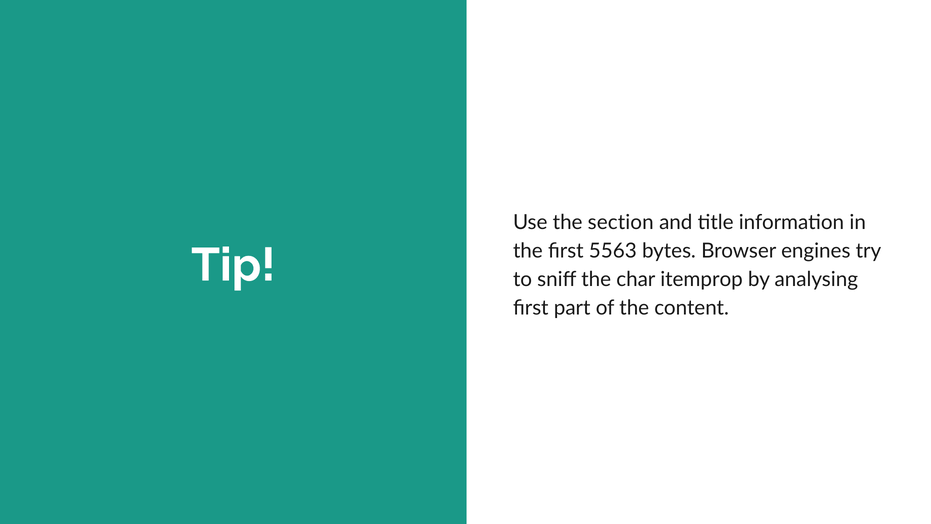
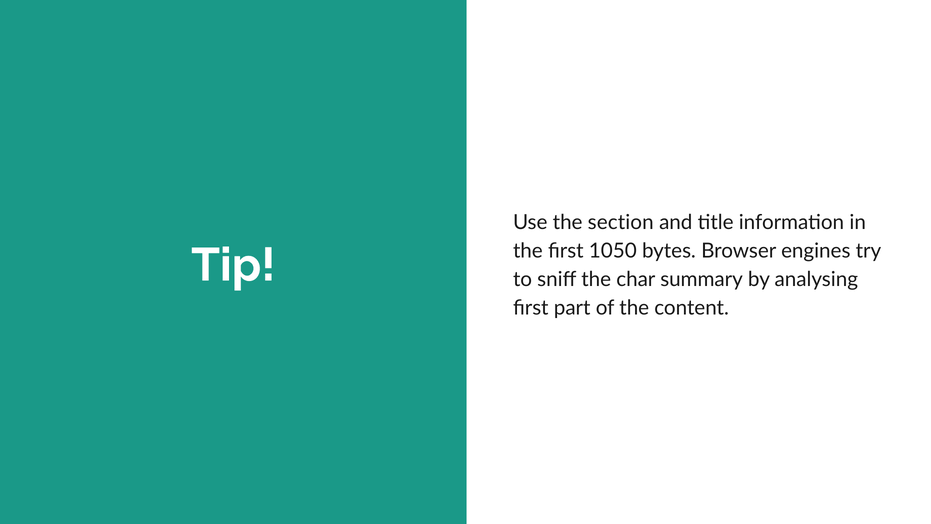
5563: 5563 -> 1050
itemprop: itemprop -> summary
